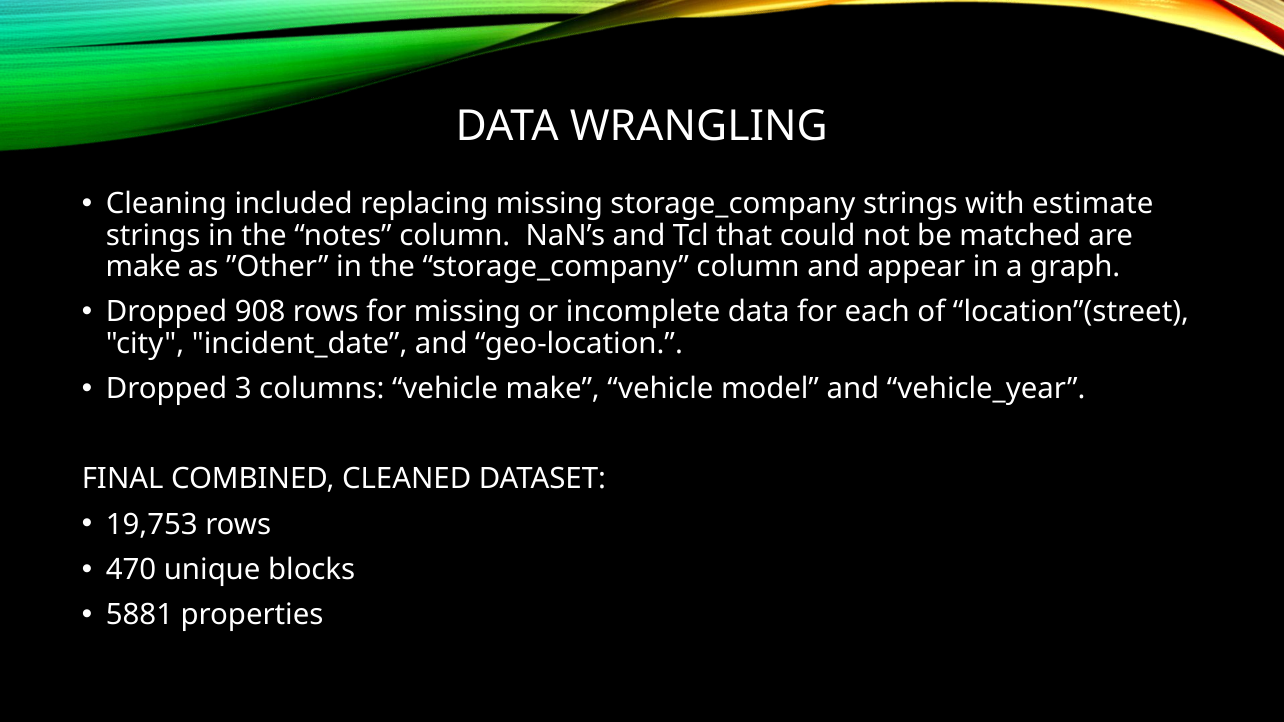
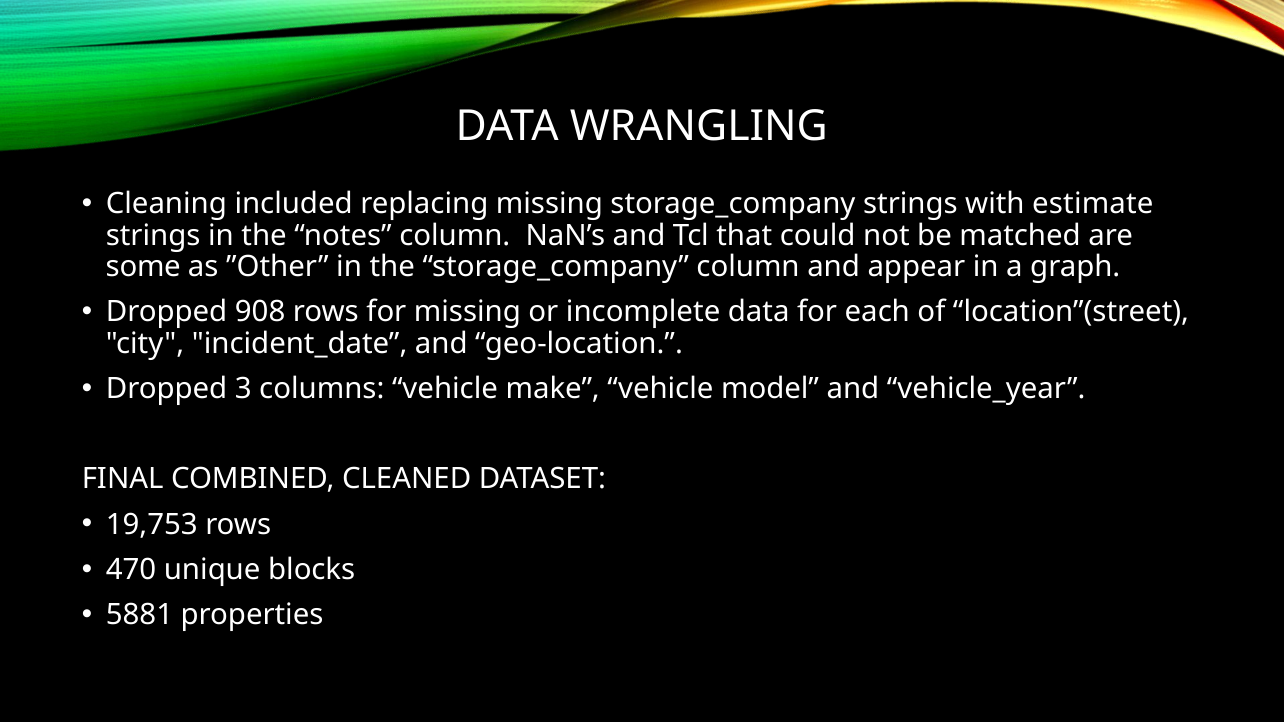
make at (143, 267): make -> some
